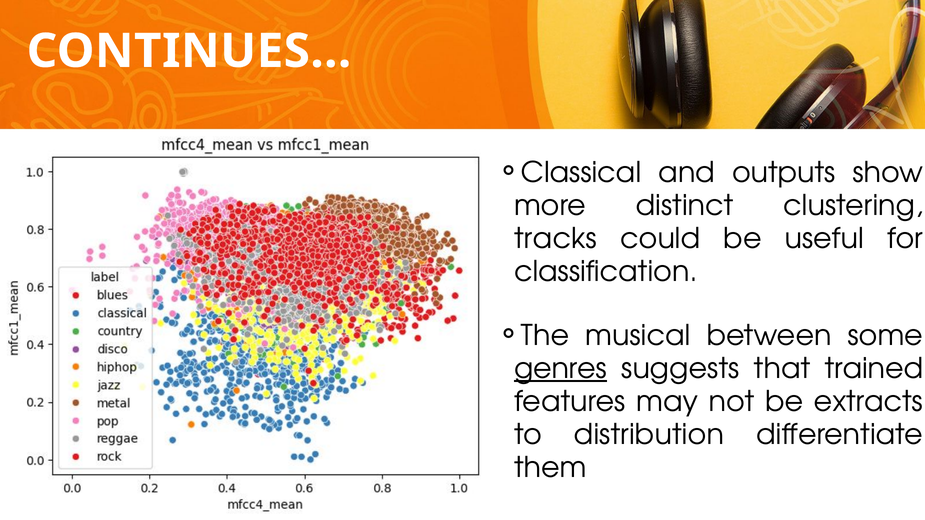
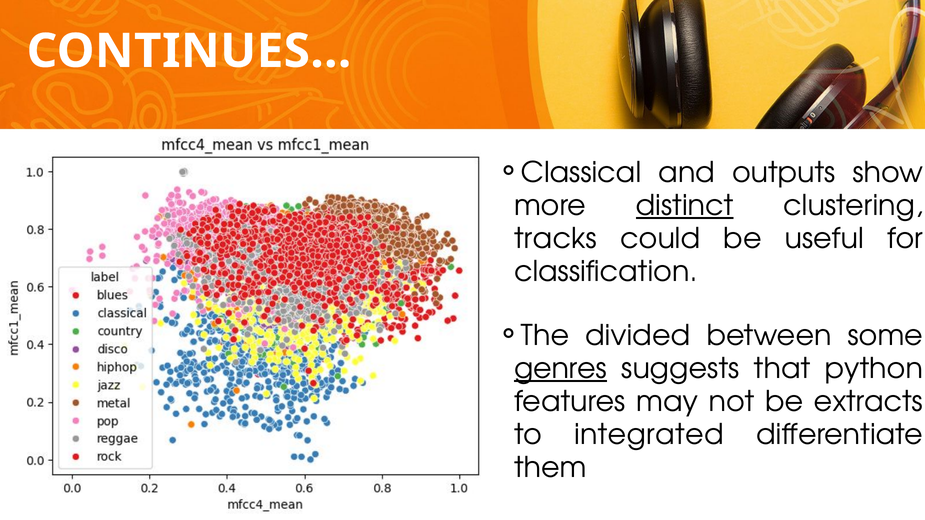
distinct underline: none -> present
musical: musical -> divided
trained: trained -> python
distribution: distribution -> integrated
